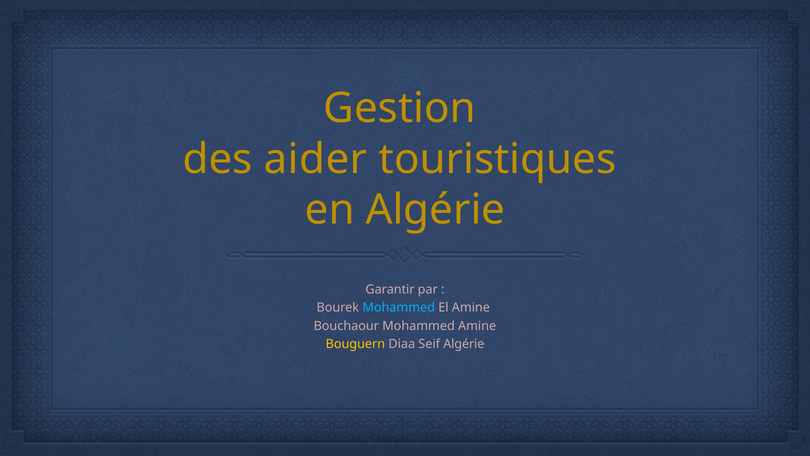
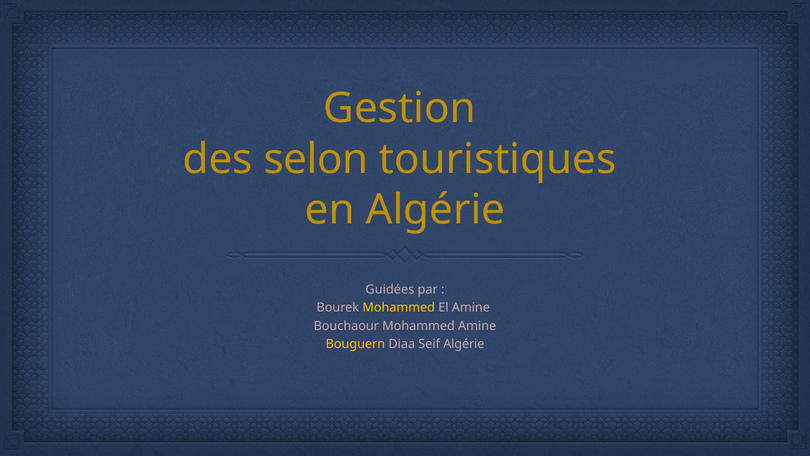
aider: aider -> selon
Garantir: Garantir -> Guidées
Mohammed at (399, 307) colour: light blue -> yellow
